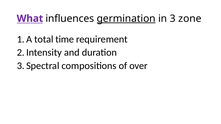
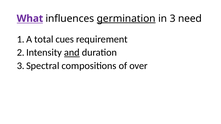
zone: zone -> need
time: time -> cues
and underline: none -> present
